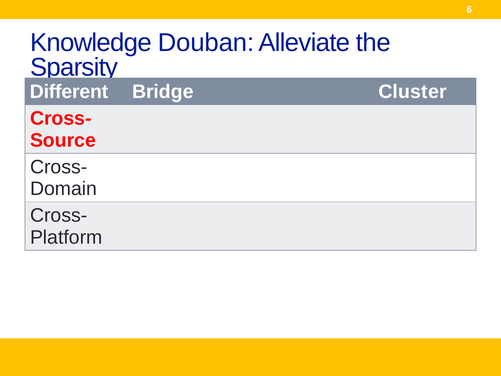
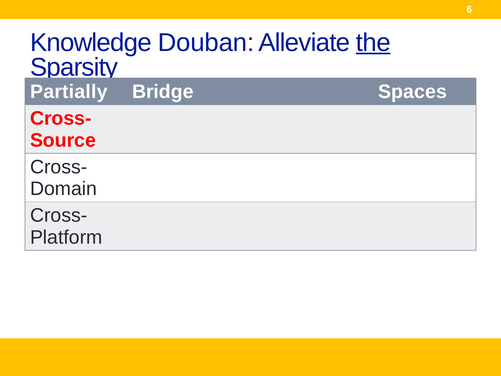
the underline: none -> present
Different: Different -> Partially
Cluster: Cluster -> Spaces
